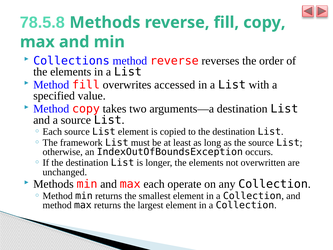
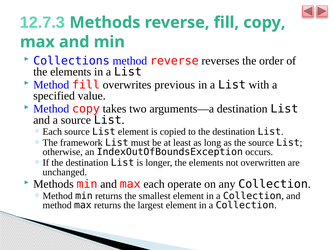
78.5.8: 78.5.8 -> 12.7.3
accessed: accessed -> previous
